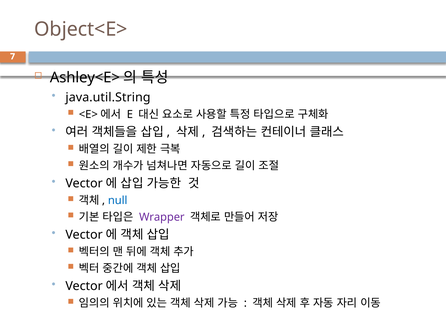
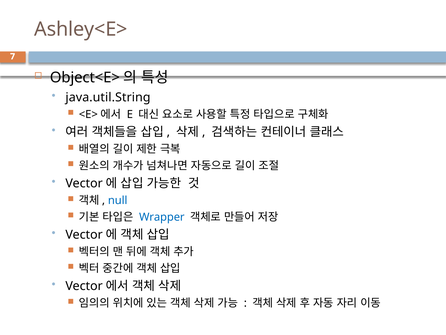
Object<E>: Object<E> -> Ashley<E>
Ashley<E>: Ashley<E> -> Object<E>
Wrapper colour: purple -> blue
